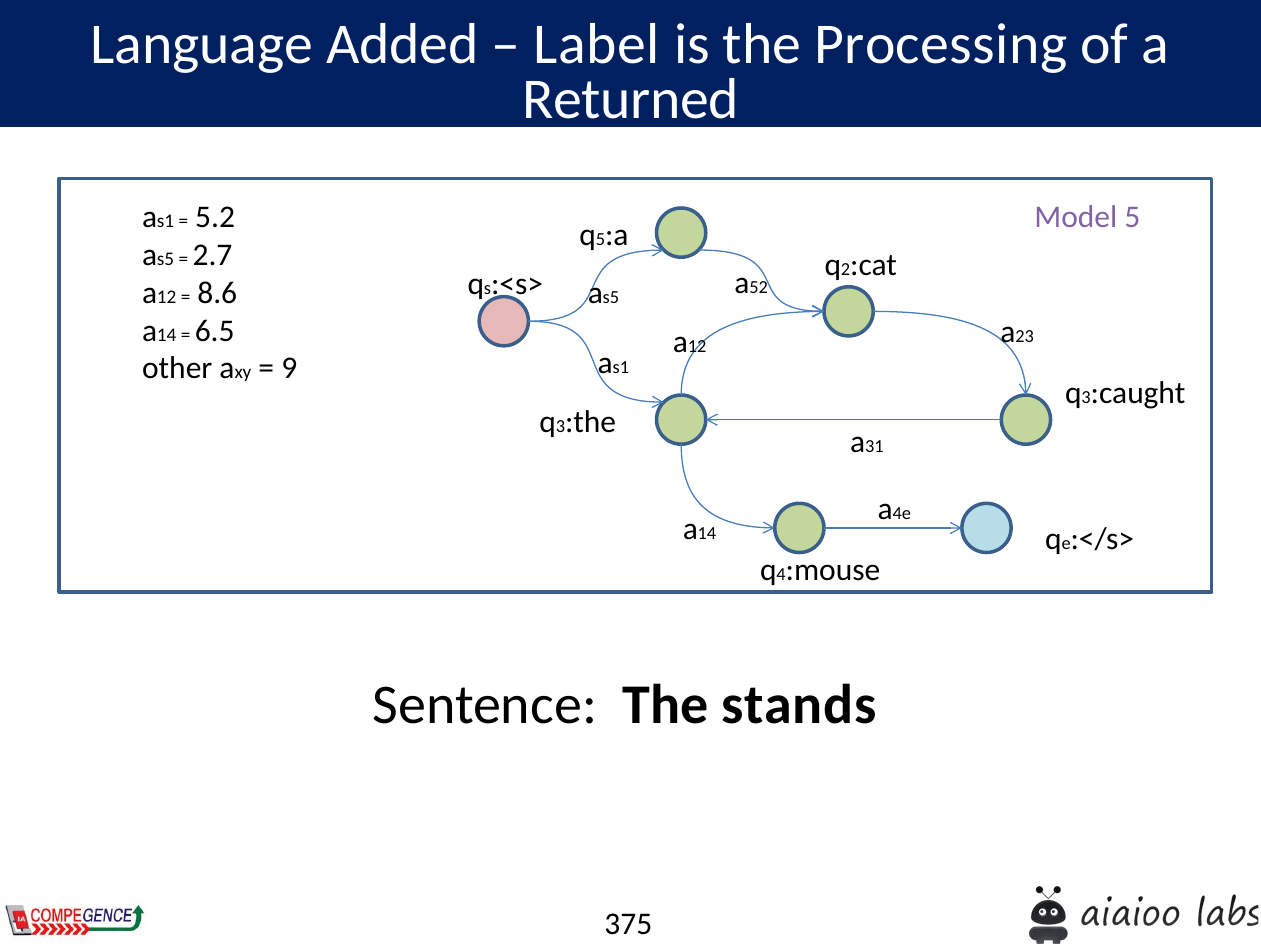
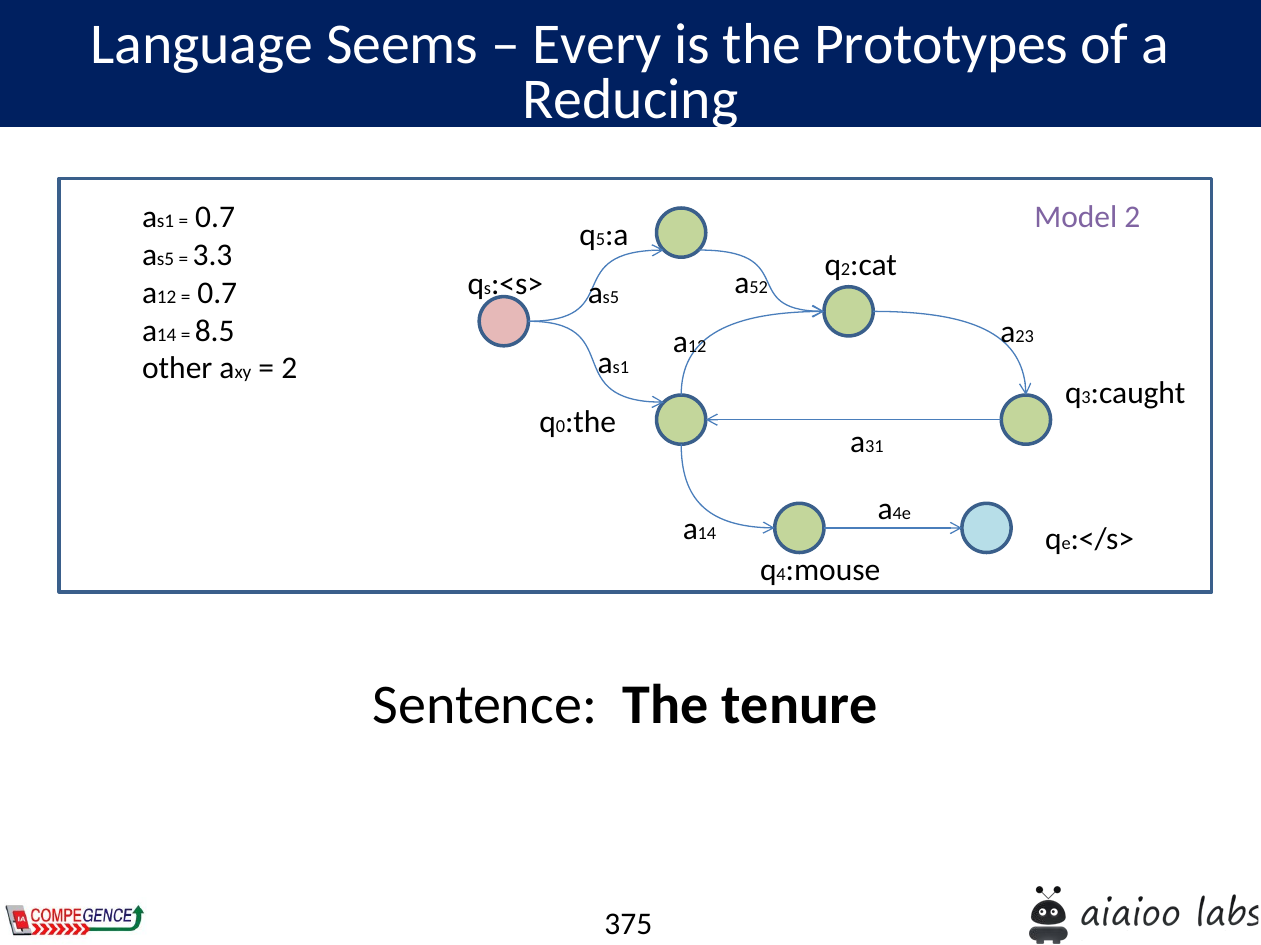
Added: Added -> Seems
Label: Label -> Every
Processing: Processing -> Prototypes
Returned: Returned -> Reducing
5.2 at (215, 217): 5.2 -> 0.7
Model 5: 5 -> 2
2.7: 2.7 -> 3.3
8.6 at (217, 293): 8.6 -> 0.7
6.5: 6.5 -> 8.5
9 at (289, 369): 9 -> 2
3 at (560, 427): 3 -> 0
stands: stands -> tenure
